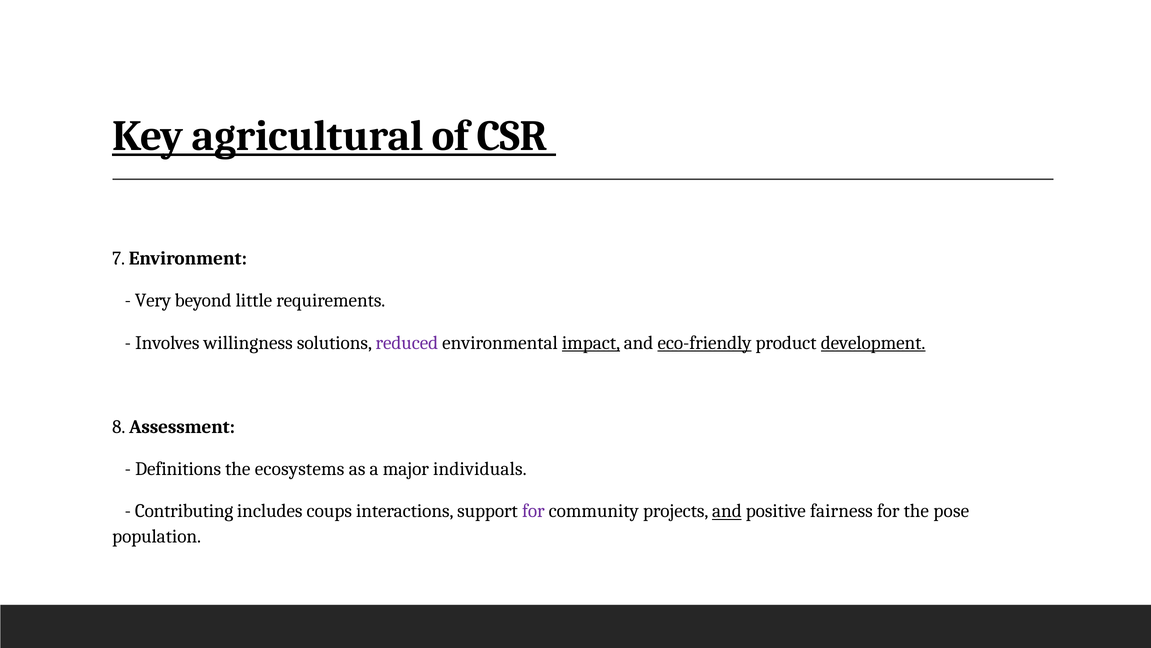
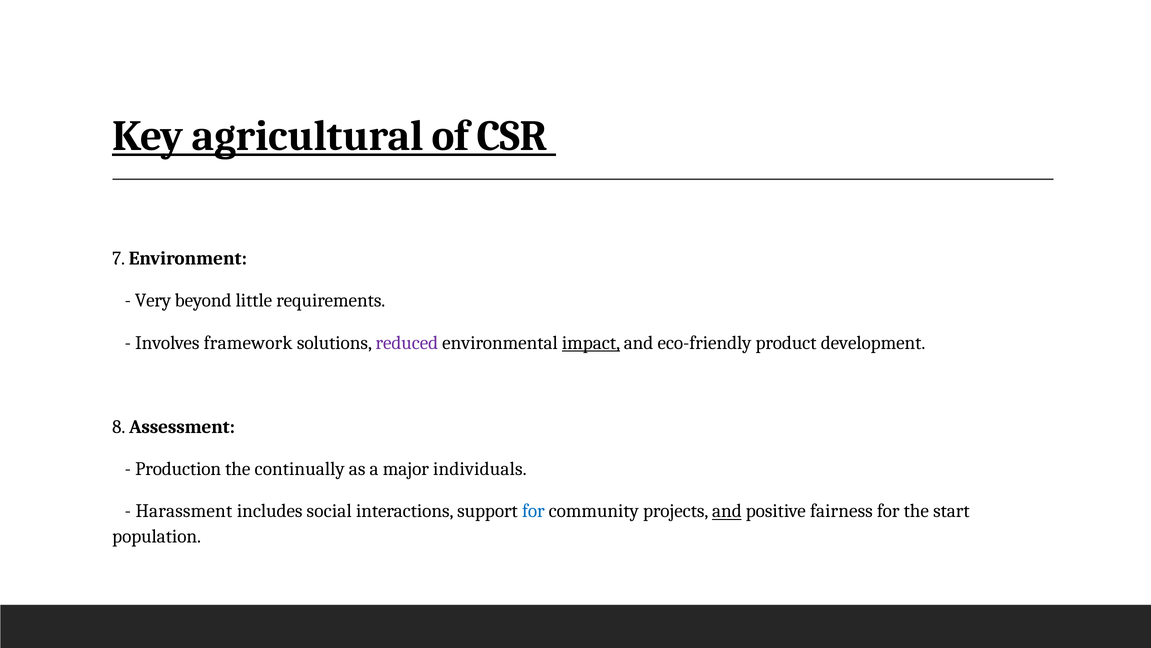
willingness: willingness -> framework
eco-friendly underline: present -> none
development underline: present -> none
Definitions: Definitions -> Production
ecosystems: ecosystems -> continually
Contributing: Contributing -> Harassment
coups: coups -> social
for at (533, 511) colour: purple -> blue
pose: pose -> start
